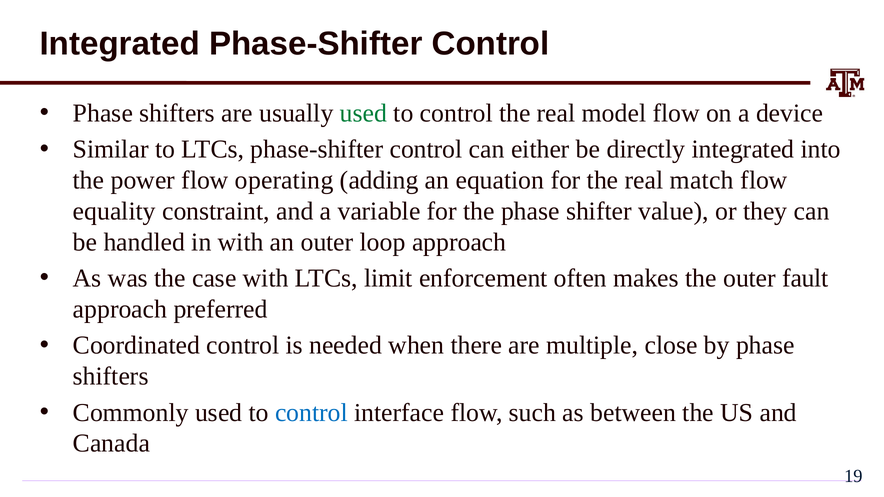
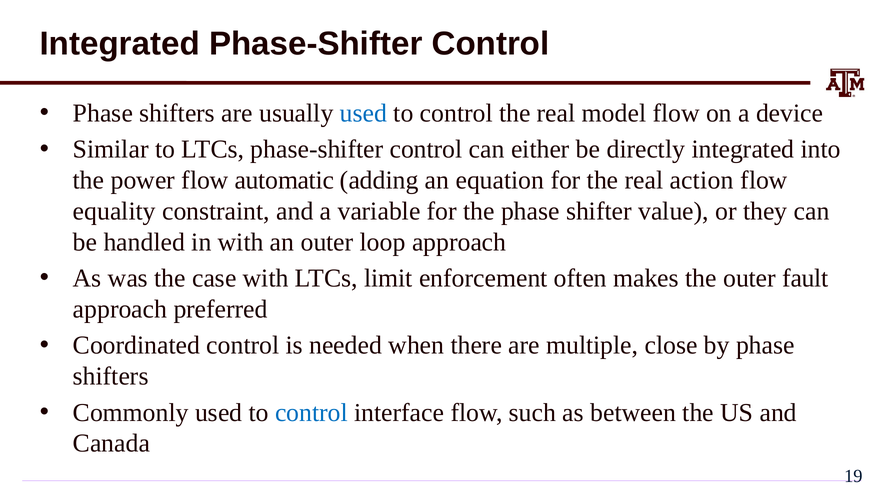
used at (363, 113) colour: green -> blue
operating: operating -> automatic
match: match -> action
